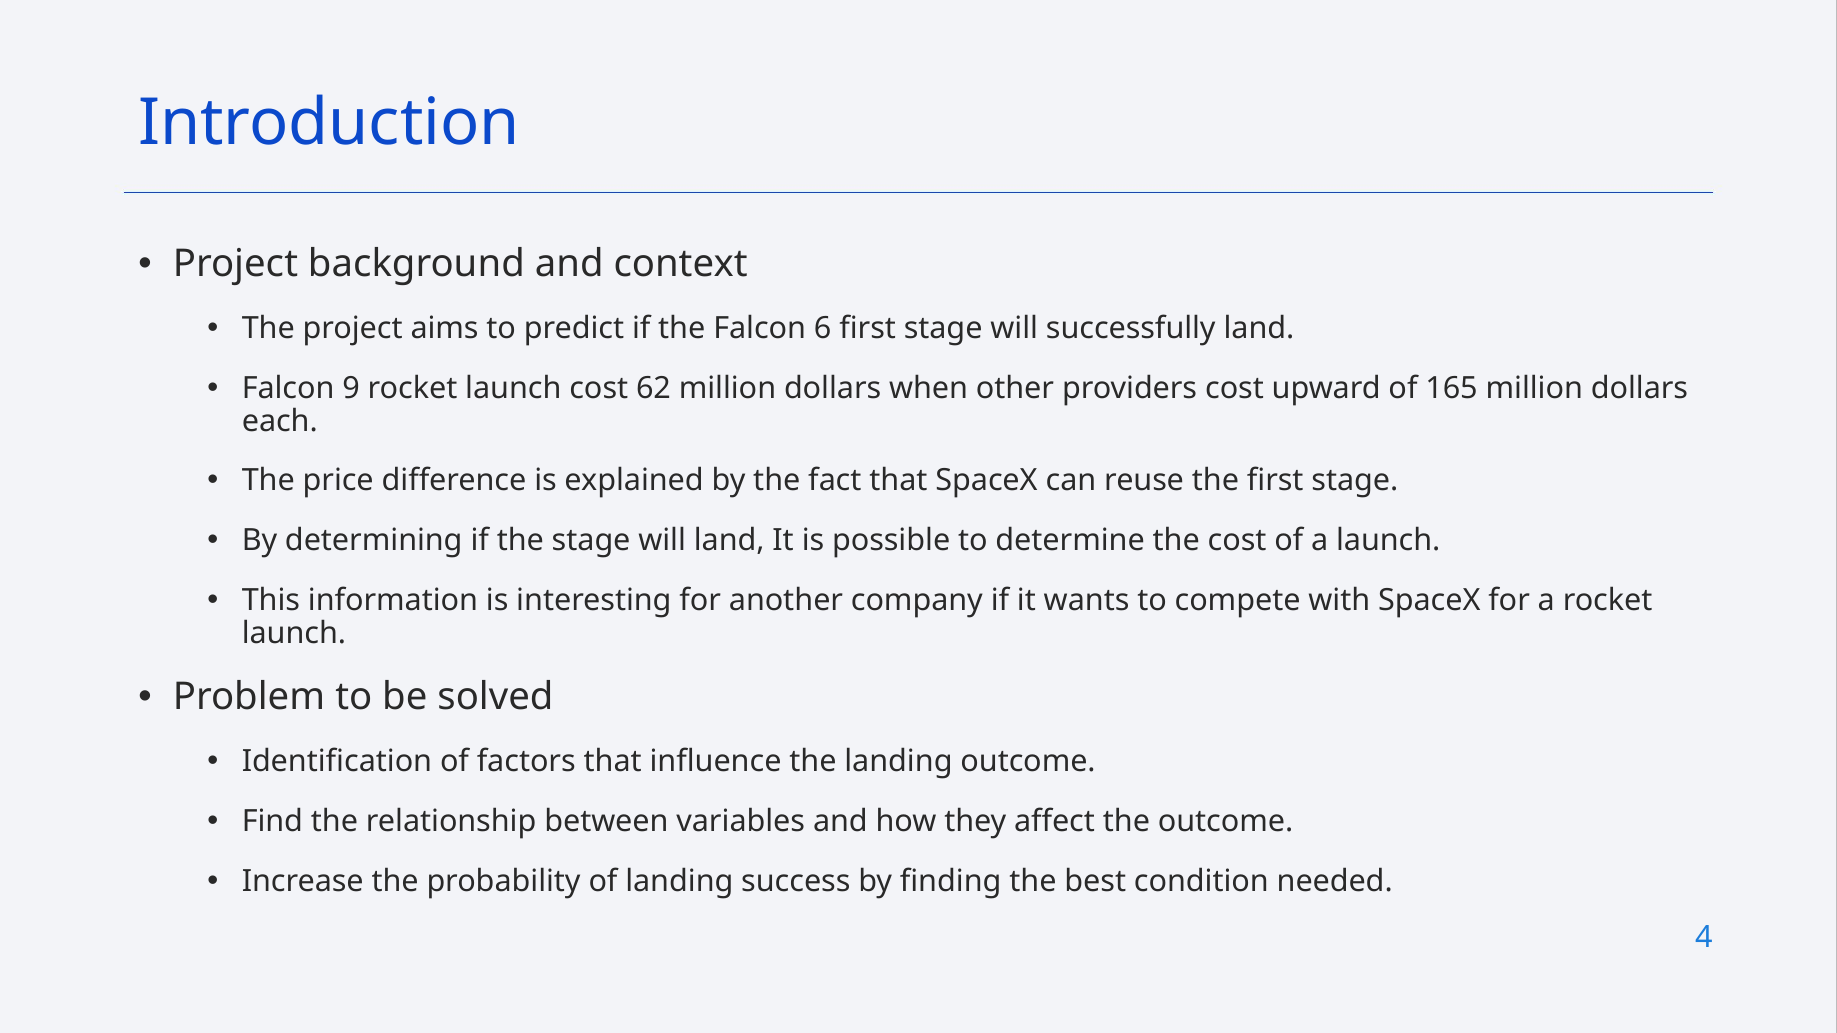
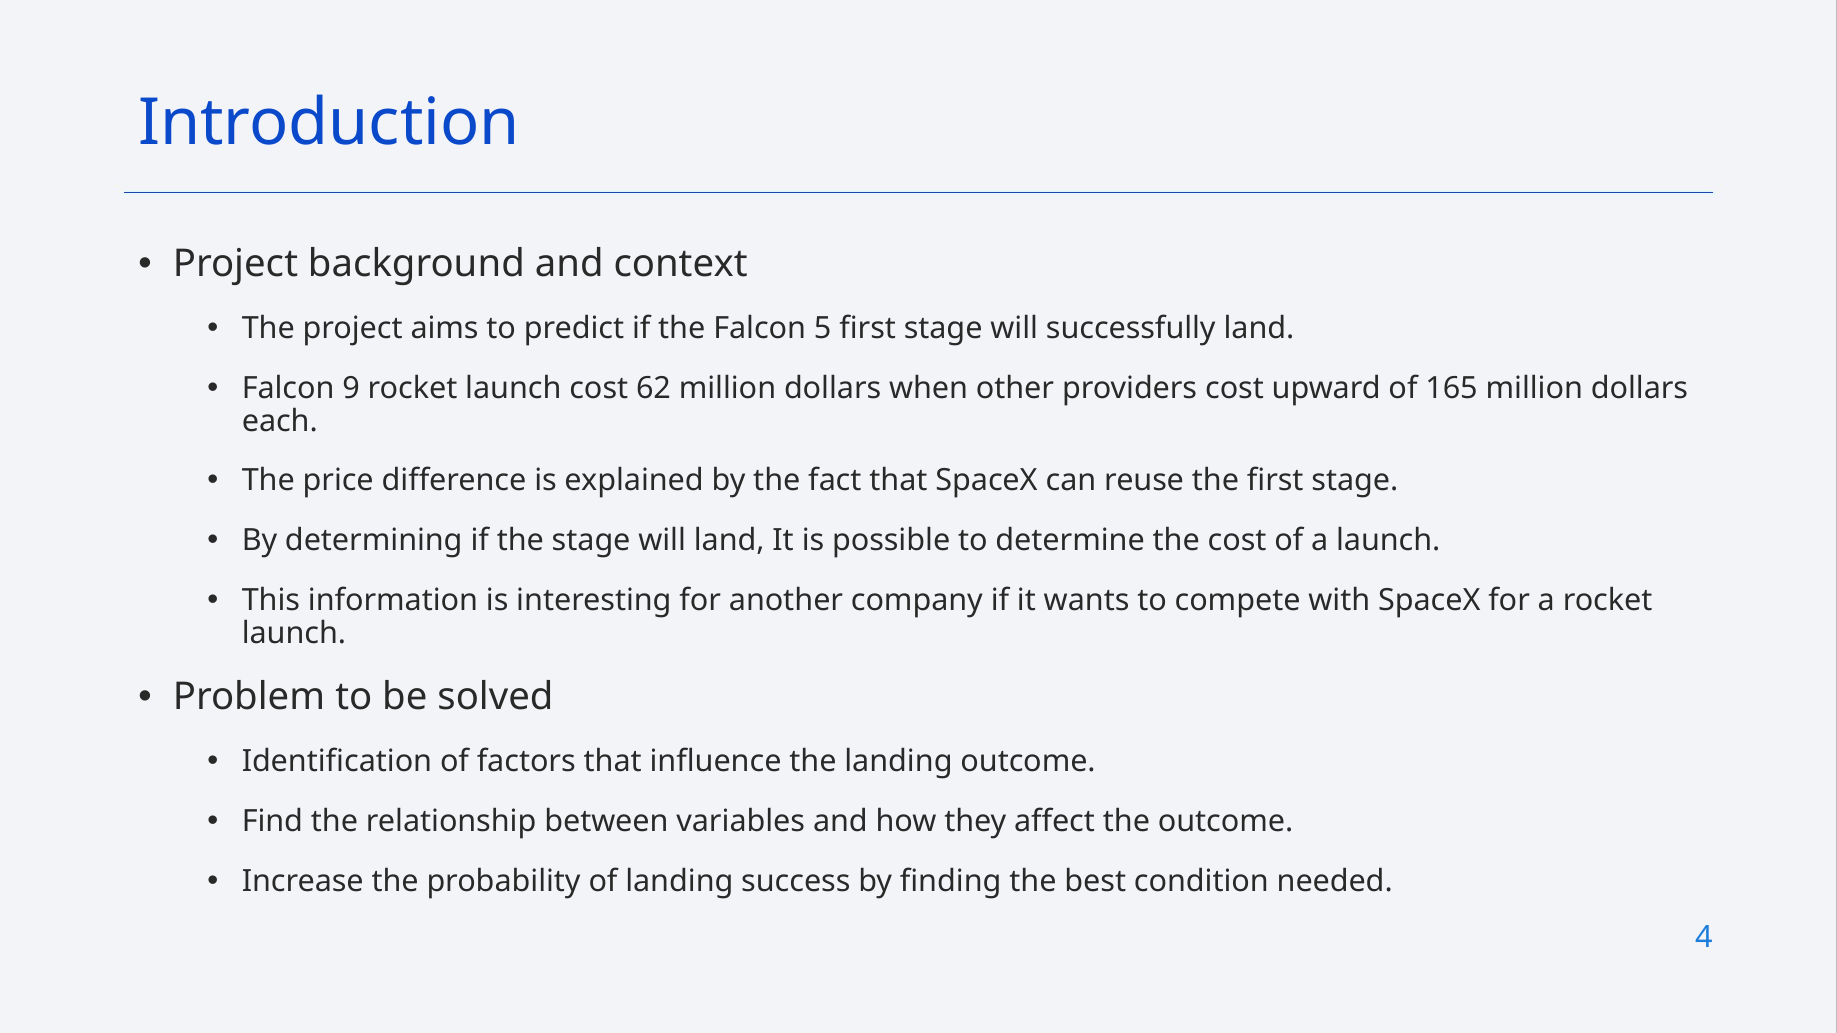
6: 6 -> 5
